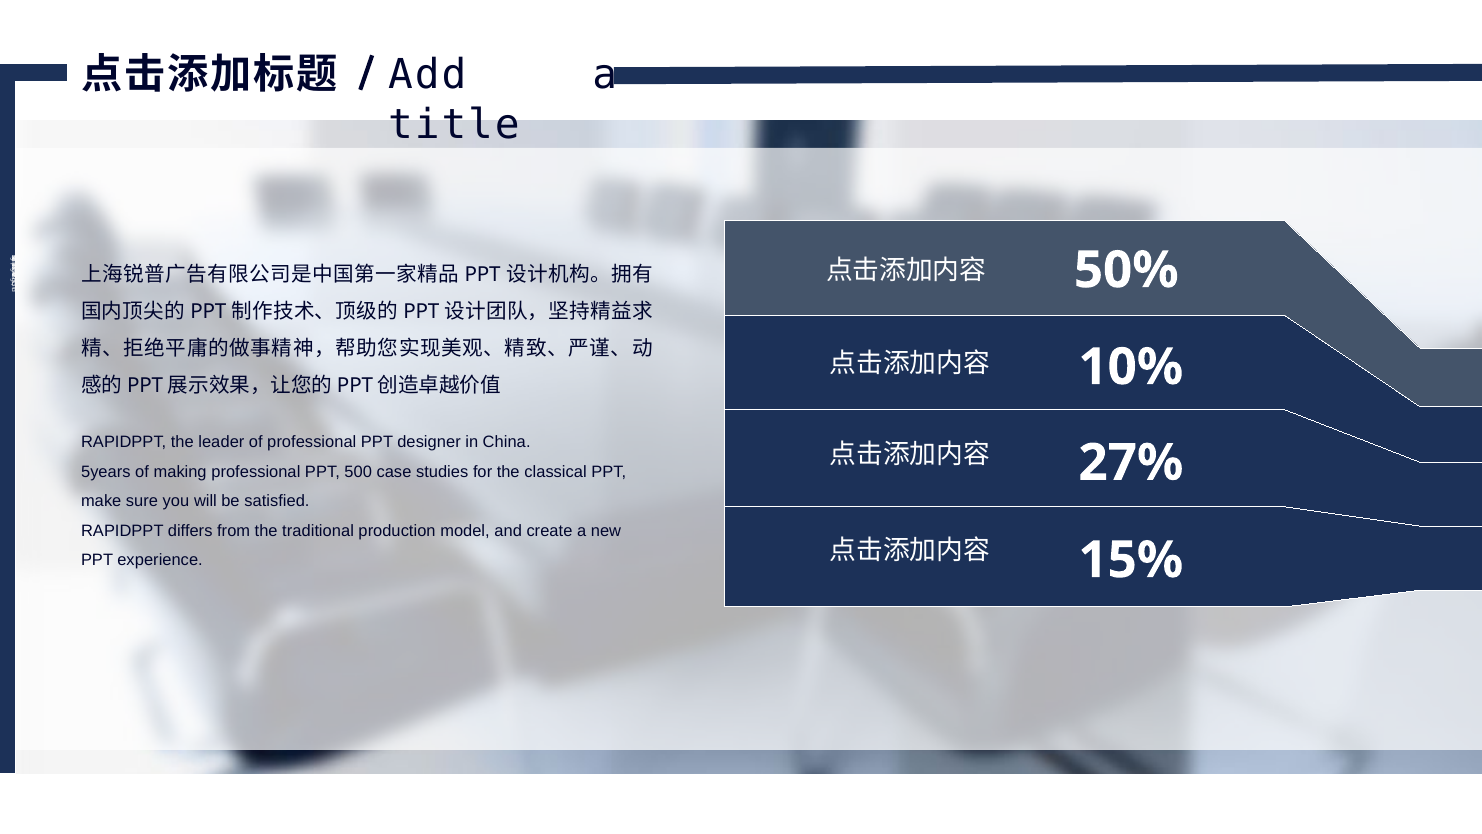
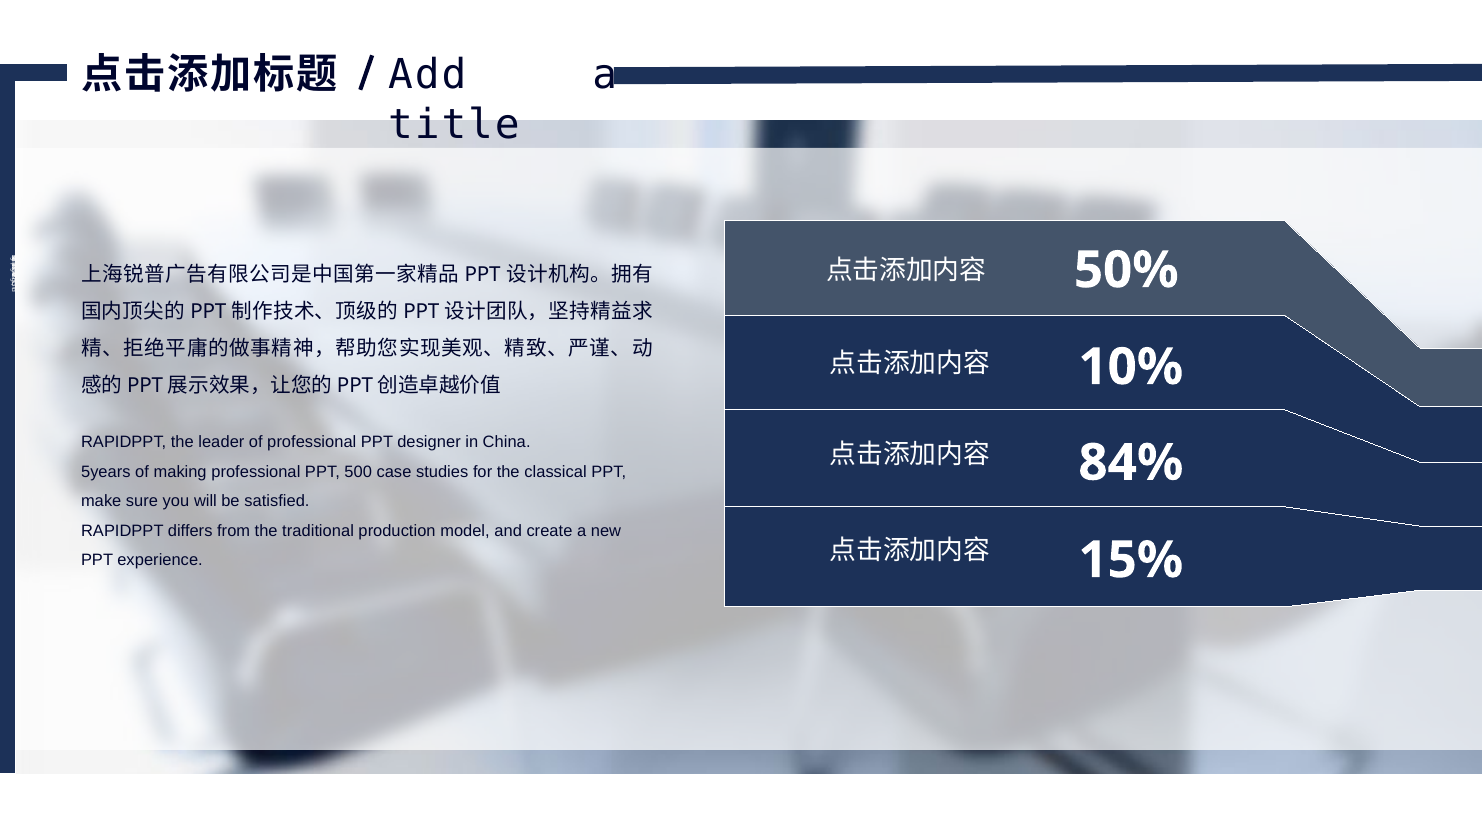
27%: 27% -> 84%
